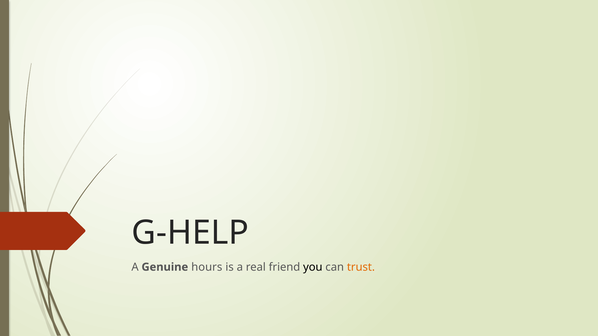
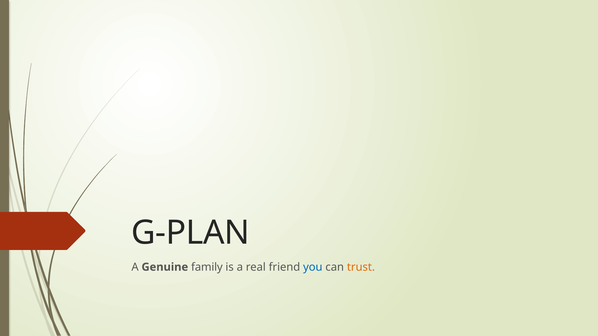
G-HELP: G-HELP -> G-PLAN
hours: hours -> family
you colour: black -> blue
